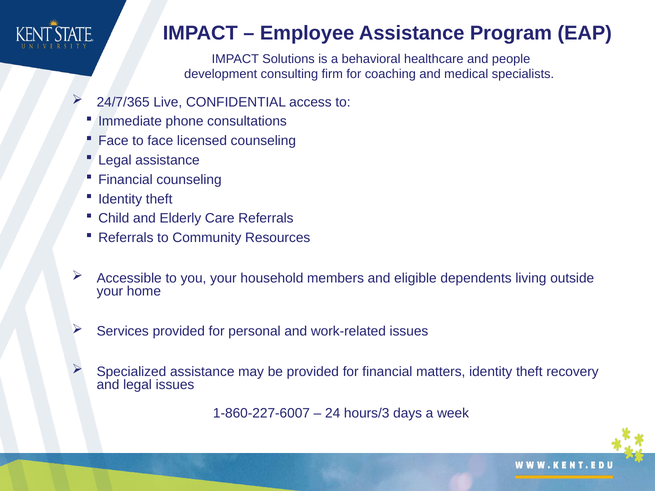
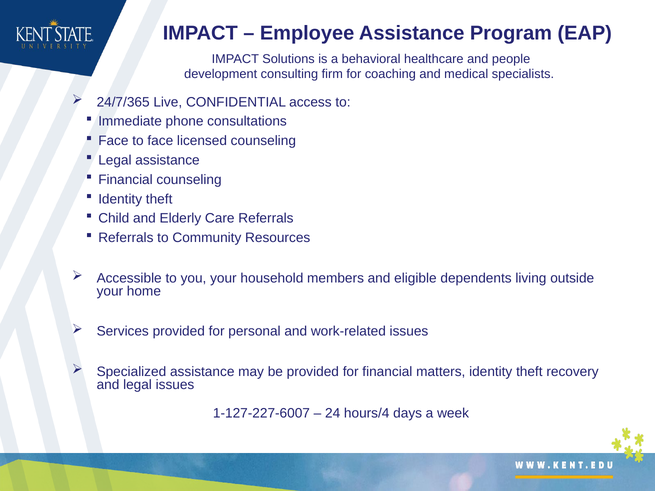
1-860-227-6007: 1-860-227-6007 -> 1-127-227-6007
hours/3: hours/3 -> hours/4
